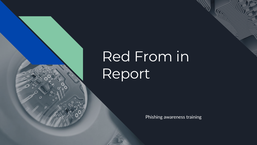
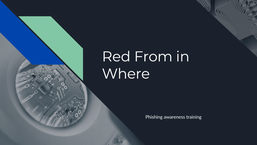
Report: Report -> Where
